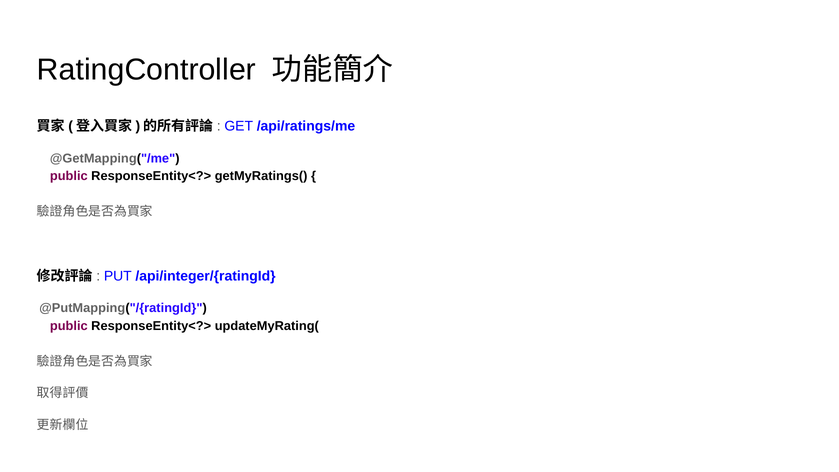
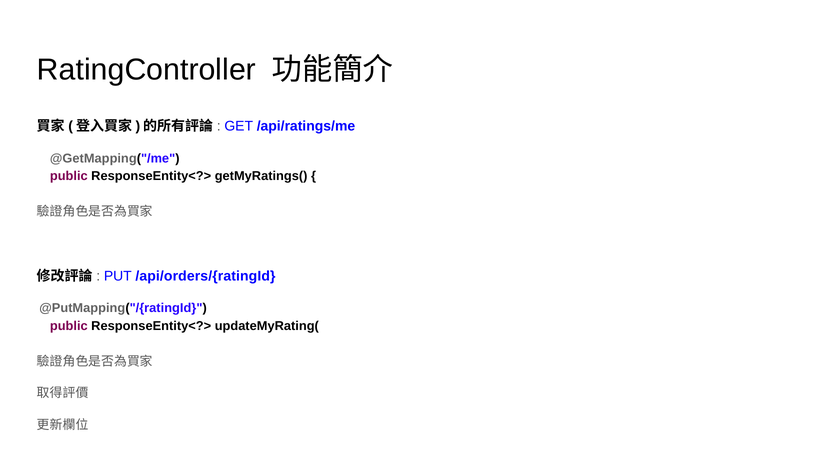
/api/integer/{ratingId: /api/integer/{ratingId -> /api/orders/{ratingId
